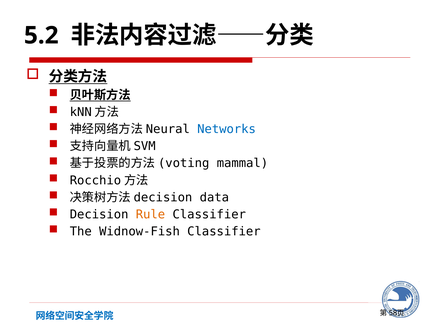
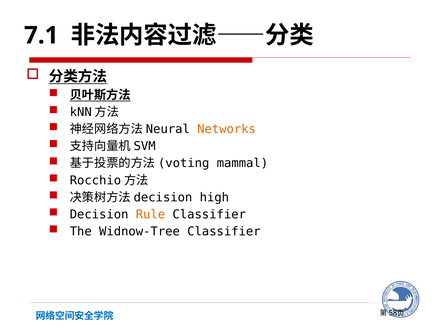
5.2: 5.2 -> 7.1
Networks colour: blue -> orange
data: data -> high
Widnow-Fish: Widnow-Fish -> Widnow-Tree
